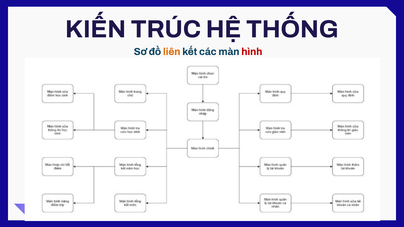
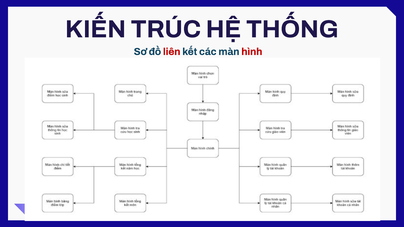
liên colour: orange -> red
